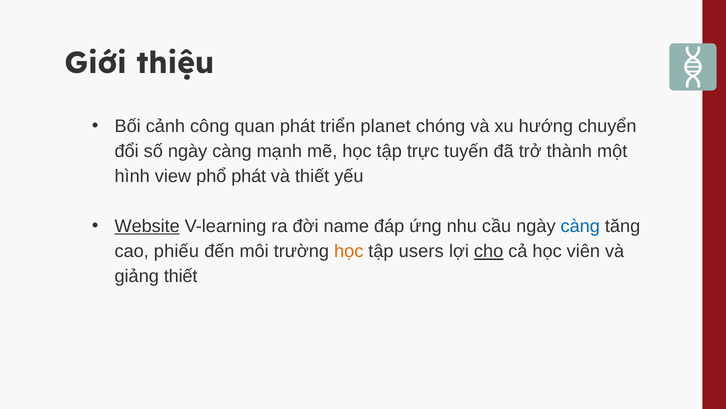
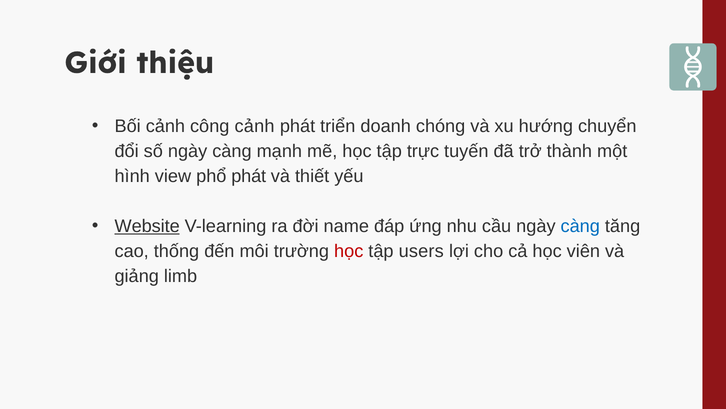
công quan: quan -> cảnh
planet: planet -> doanh
phiếu: phiếu -> thống
học at (349, 251) colour: orange -> red
cho underline: present -> none
giảng thiết: thiết -> limb
